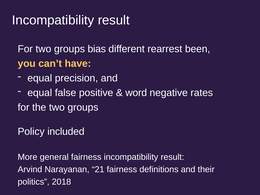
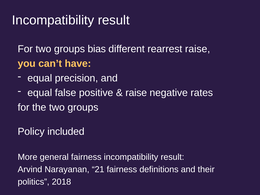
rearrest been: been -> raise
word at (136, 93): word -> raise
